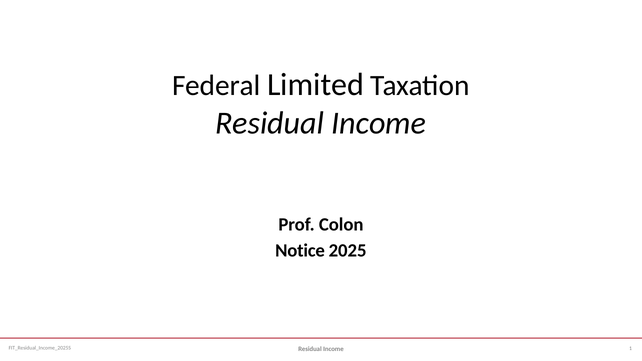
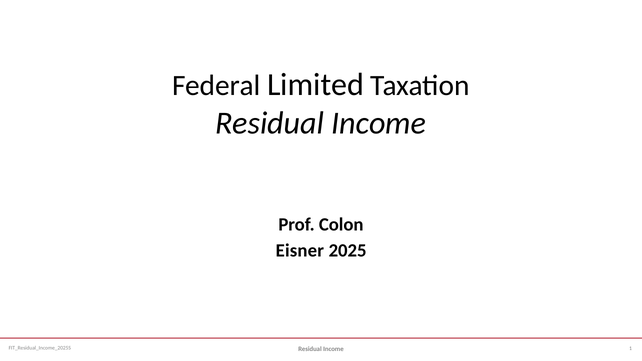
Notice: Notice -> Eisner
